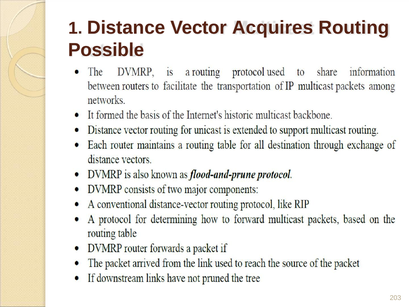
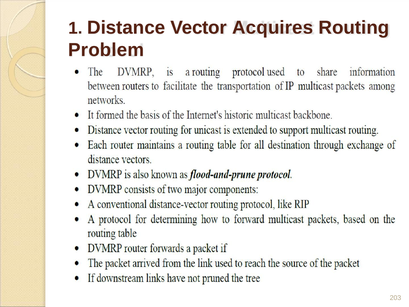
Possible: Possible -> Problem
